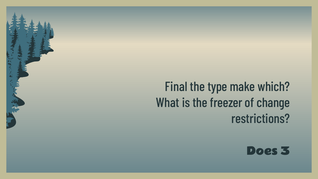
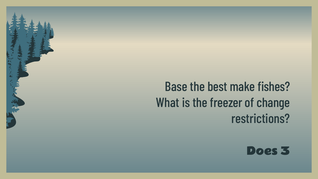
Final: Final -> Base
type: type -> best
which: which -> fishes
